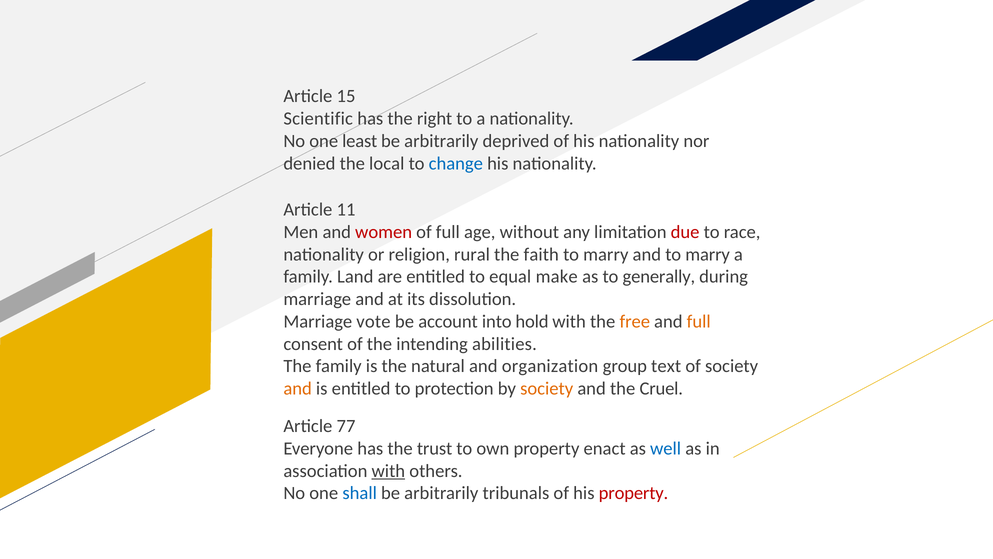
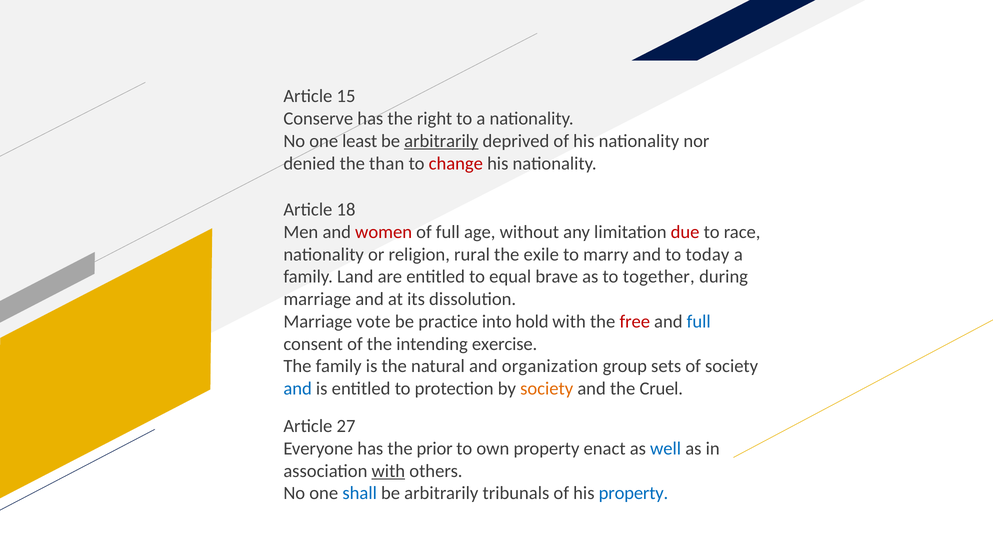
Scientific: Scientific -> Conserve
arbitrarily at (441, 141) underline: none -> present
local: local -> than
change colour: blue -> red
11: 11 -> 18
faith: faith -> exile
and to marry: marry -> today
make: make -> brave
generally: generally -> together
account: account -> practice
free colour: orange -> red
full at (699, 321) colour: orange -> blue
abilities: abilities -> exercise
text: text -> sets
and at (298, 388) colour: orange -> blue
77: 77 -> 27
trust: trust -> prior
property at (633, 493) colour: red -> blue
